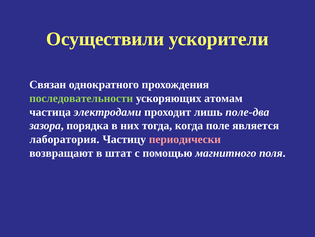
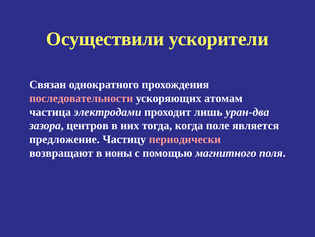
последовательности colour: light green -> pink
поле-два: поле-два -> уран-два
порядка: порядка -> центров
лаборатория: лаборатория -> предложение
штат: штат -> ионы
